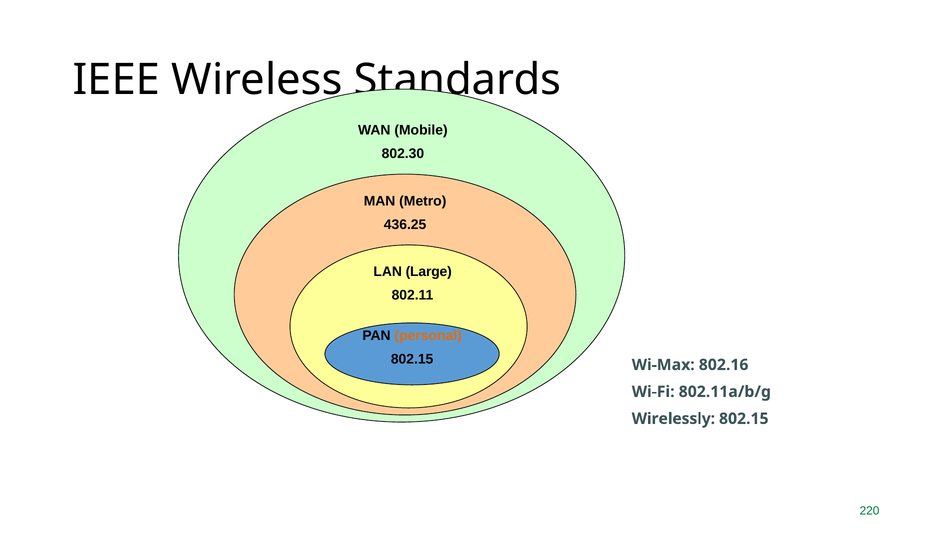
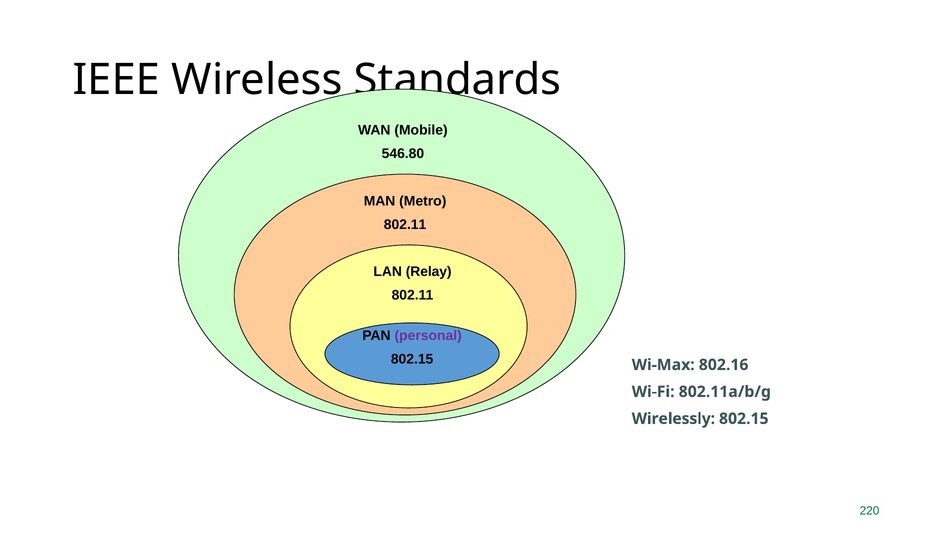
802.30: 802.30 -> 546.80
436.25 at (405, 225): 436.25 -> 802.11
Large: Large -> Relay
personal colour: orange -> purple
